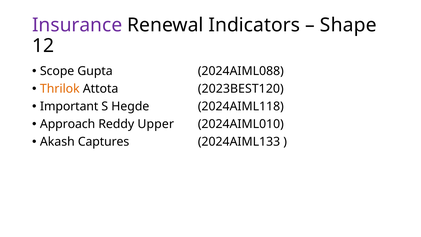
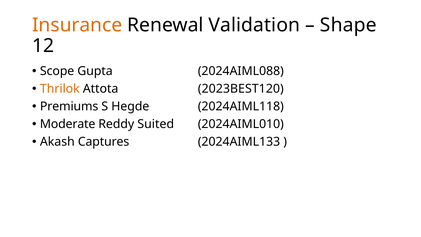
Insurance colour: purple -> orange
Indicators: Indicators -> Validation
Important: Important -> Premiums
Approach: Approach -> Moderate
Upper: Upper -> Suited
